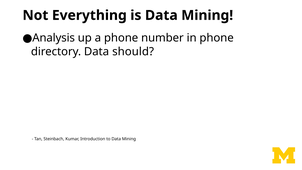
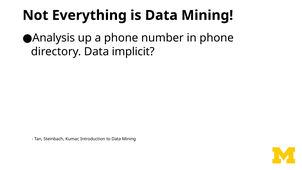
should: should -> implicit
